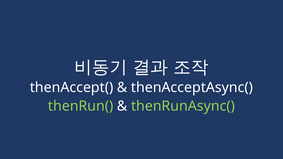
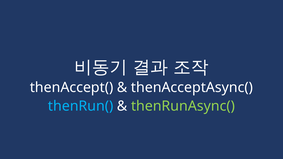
thenRun( colour: light green -> light blue
